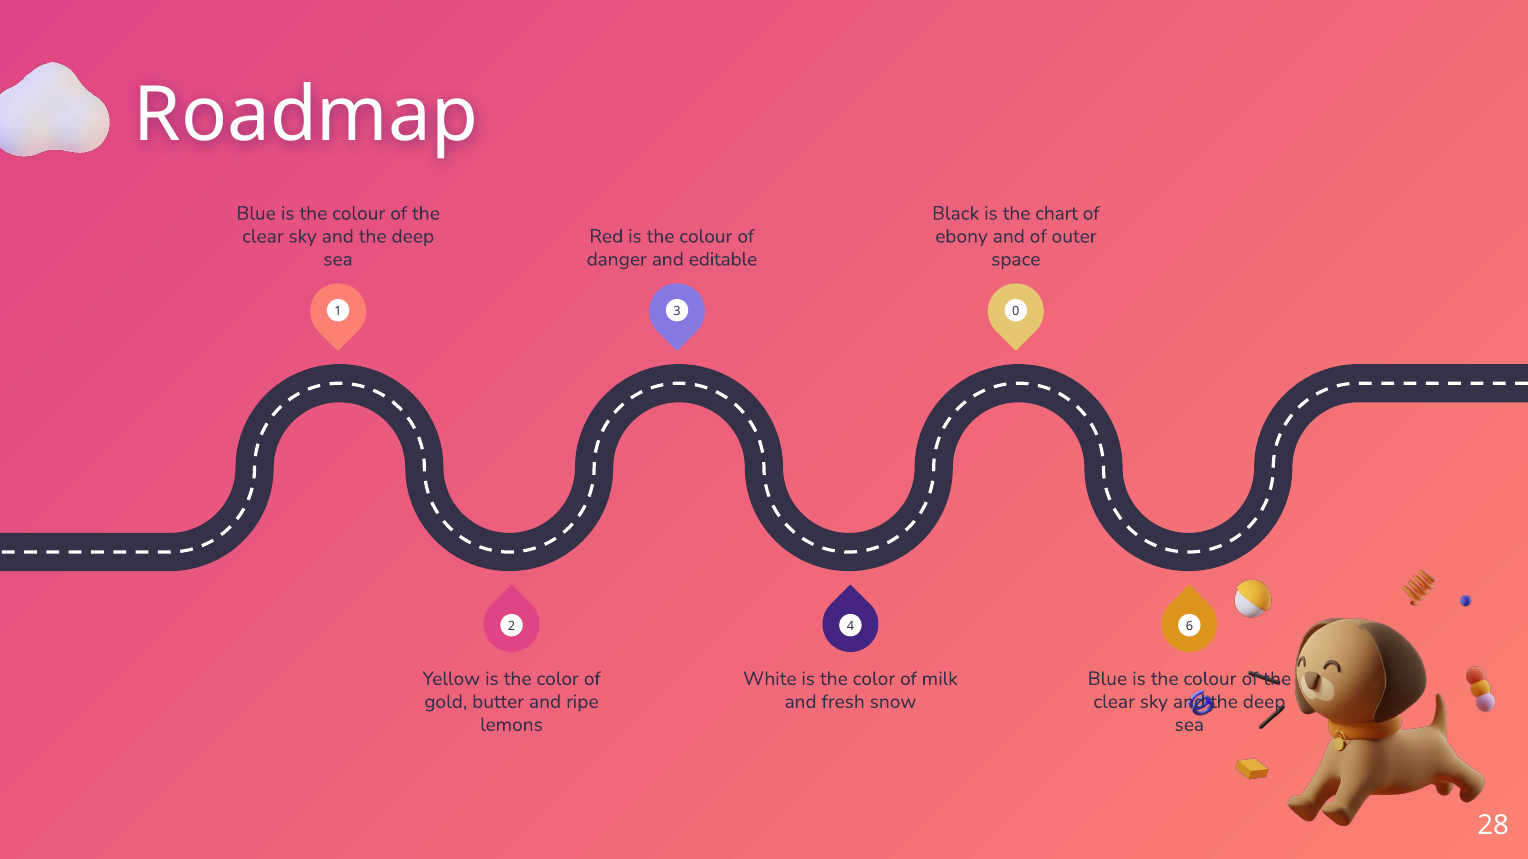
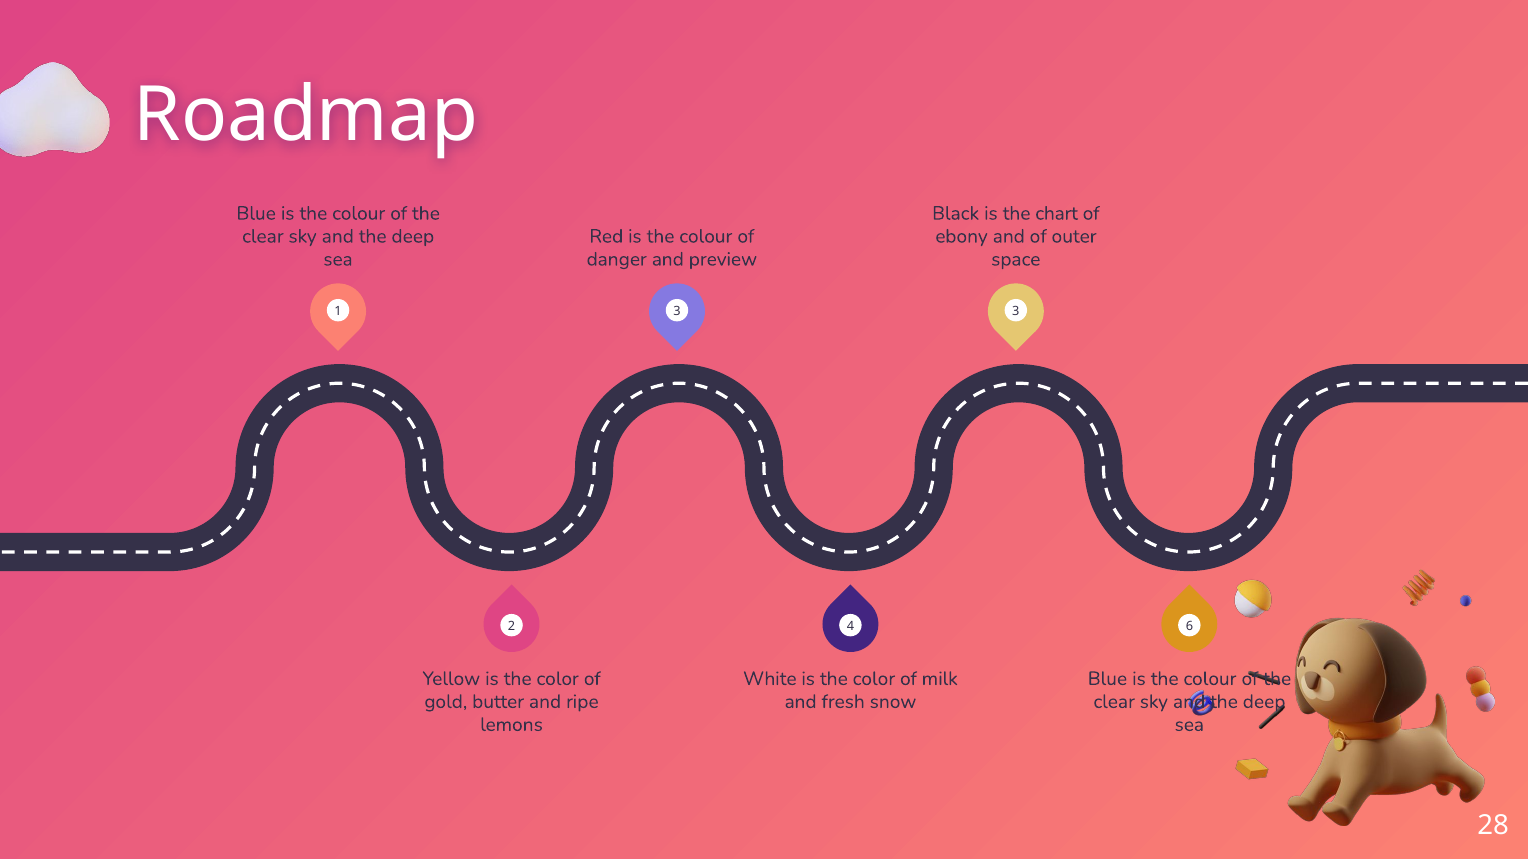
editable: editable -> preview
3 0: 0 -> 3
